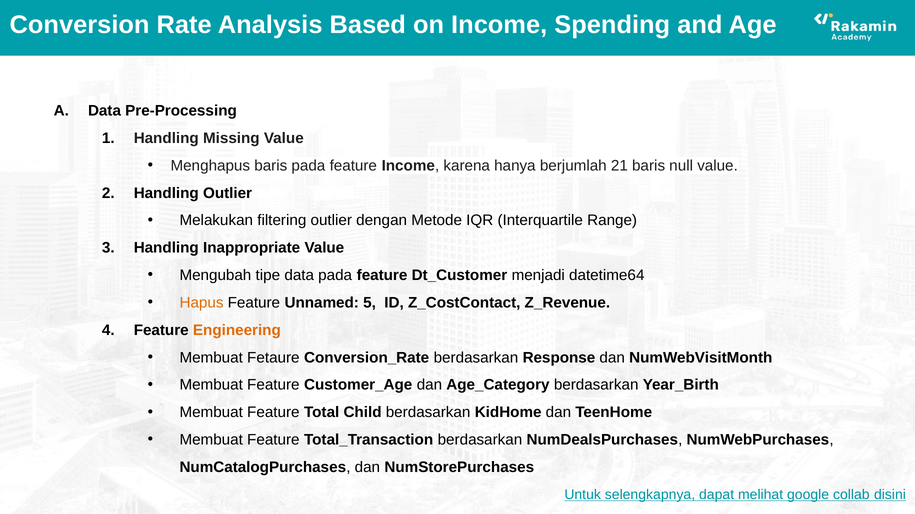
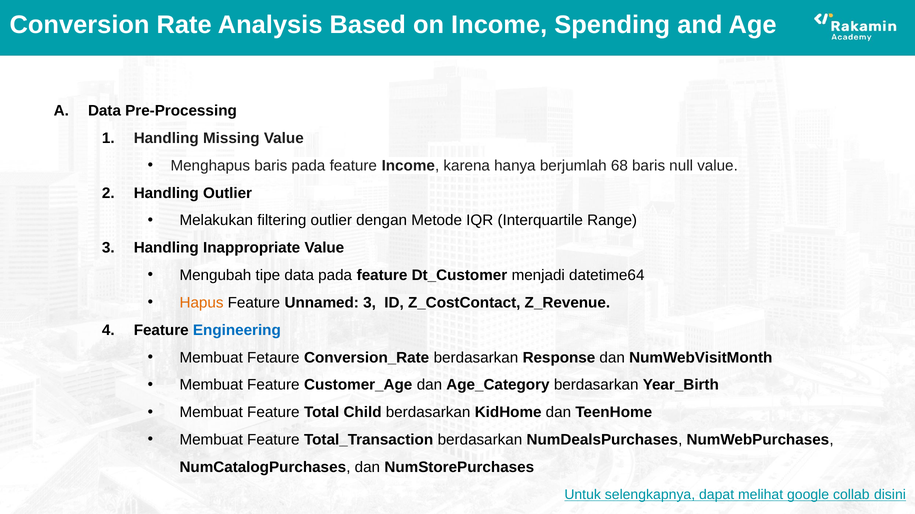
21: 21 -> 68
Unnamed 5: 5 -> 3
Engineering colour: orange -> blue
